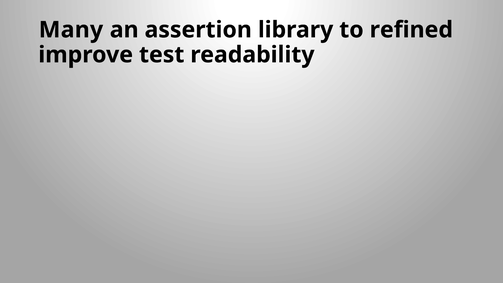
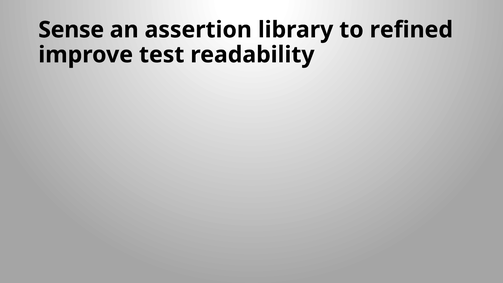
Many: Many -> Sense
